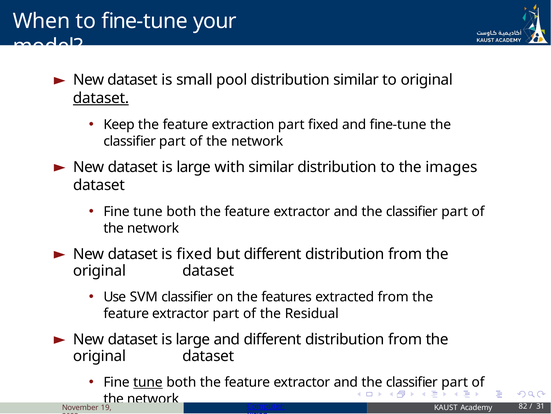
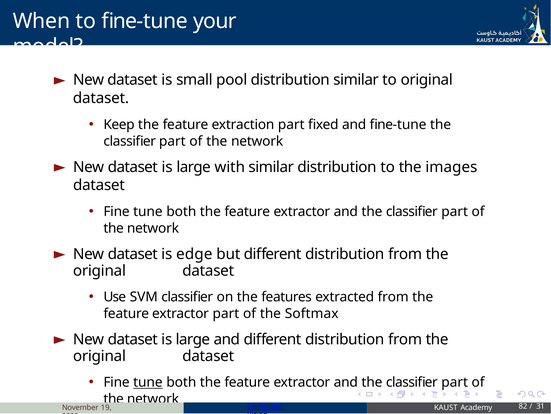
dataset at (101, 98) underline: present -> none
is fixed: fixed -> edge
Residual: Residual -> Softmax
